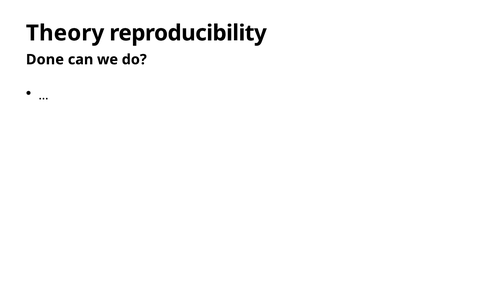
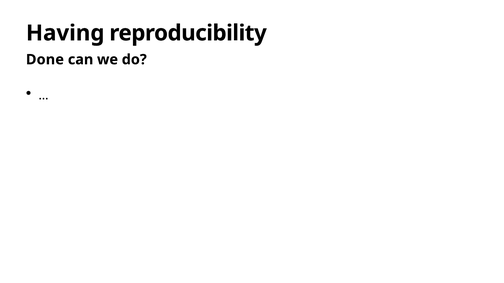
Theory: Theory -> Having
